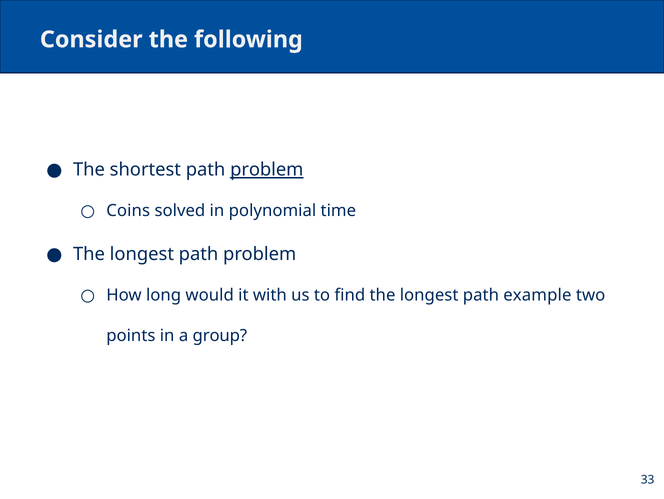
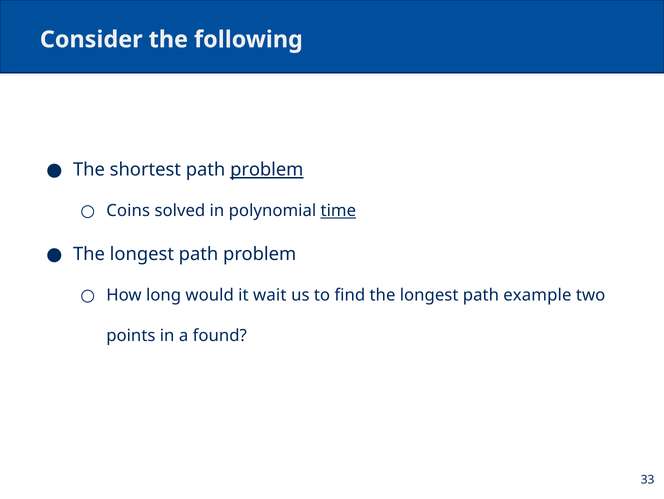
time underline: none -> present
with: with -> wait
group: group -> found
